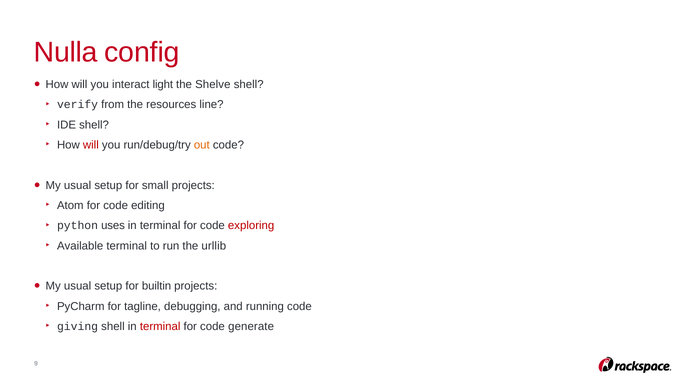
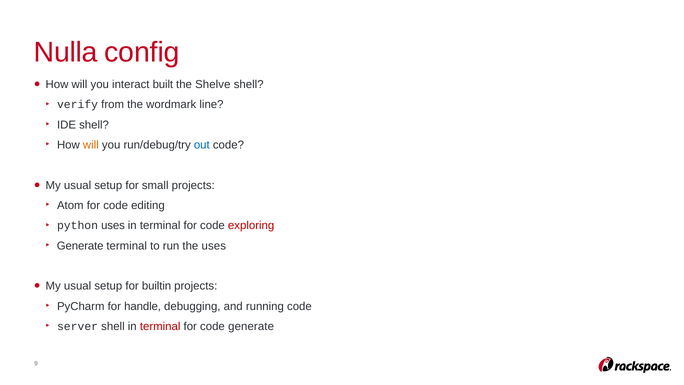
light: light -> built
resources: resources -> wordmark
will at (91, 145) colour: red -> orange
out colour: orange -> blue
Available at (80, 246): Available -> Generate
the urllib: urllib -> uses
tagline: tagline -> handle
giving: giving -> server
